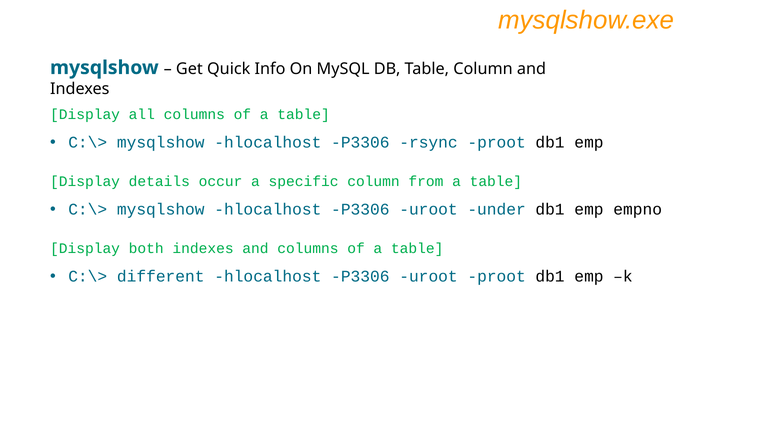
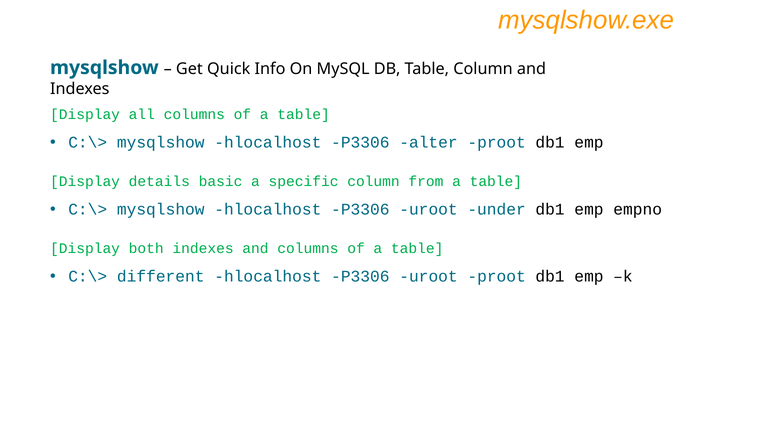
rsync: rsync -> alter
occur: occur -> basic
